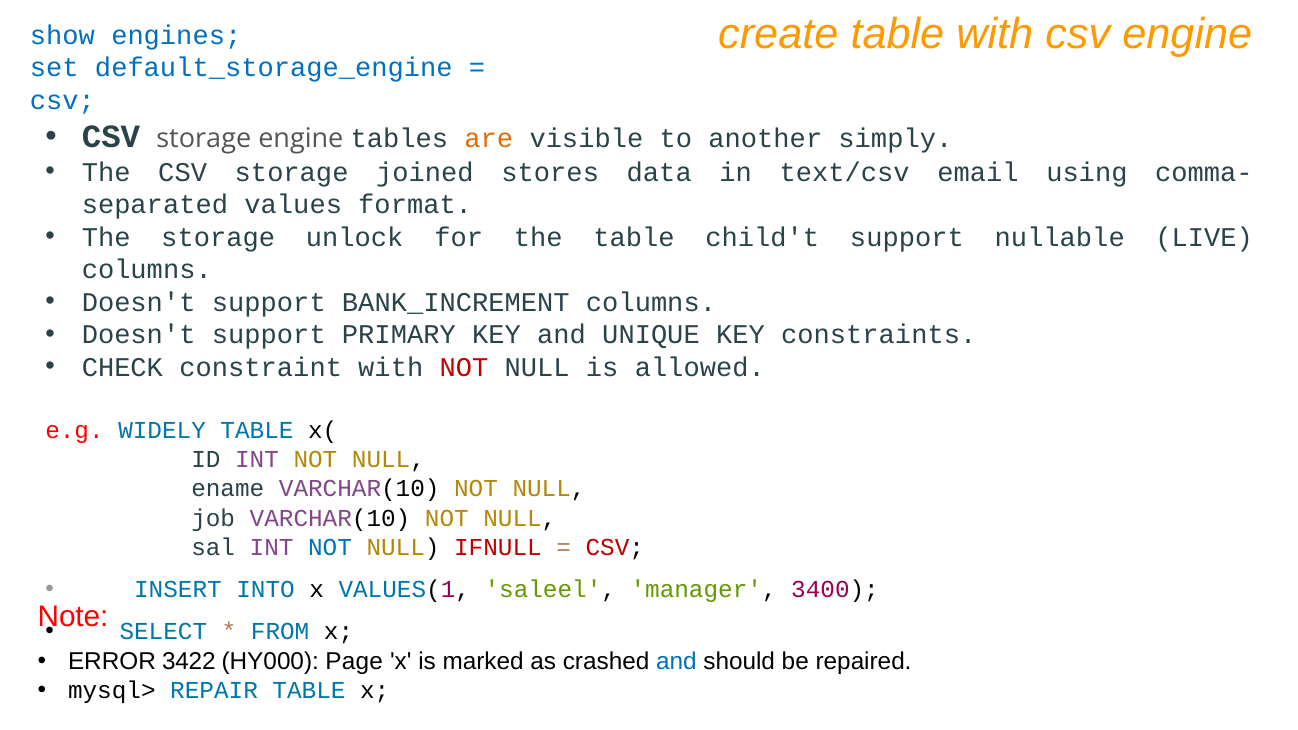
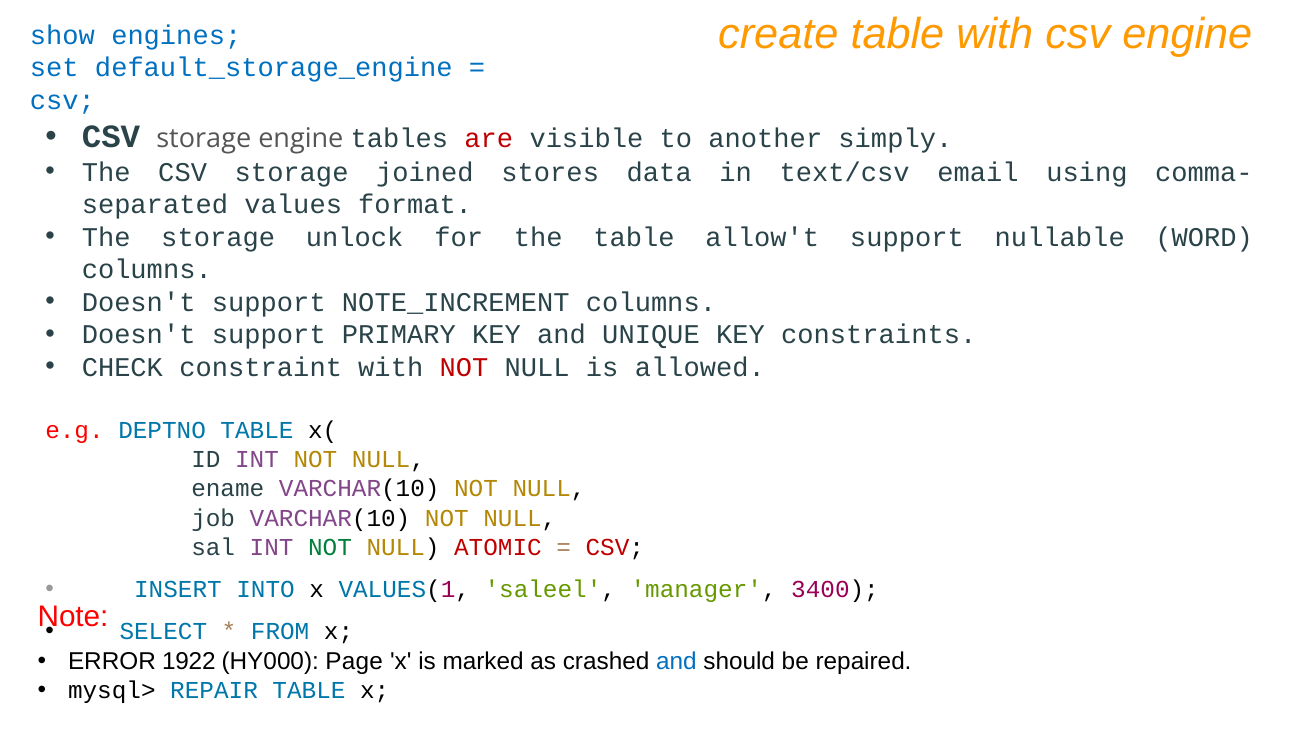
are colour: orange -> red
child't: child't -> allow't
LIVE: LIVE -> WORD
BANK_INCREMENT: BANK_INCREMENT -> NOTE_INCREMENT
WIDELY: WIDELY -> DEPTNO
NOT at (330, 547) colour: blue -> green
IFNULL: IFNULL -> ATOMIC
3422: 3422 -> 1922
